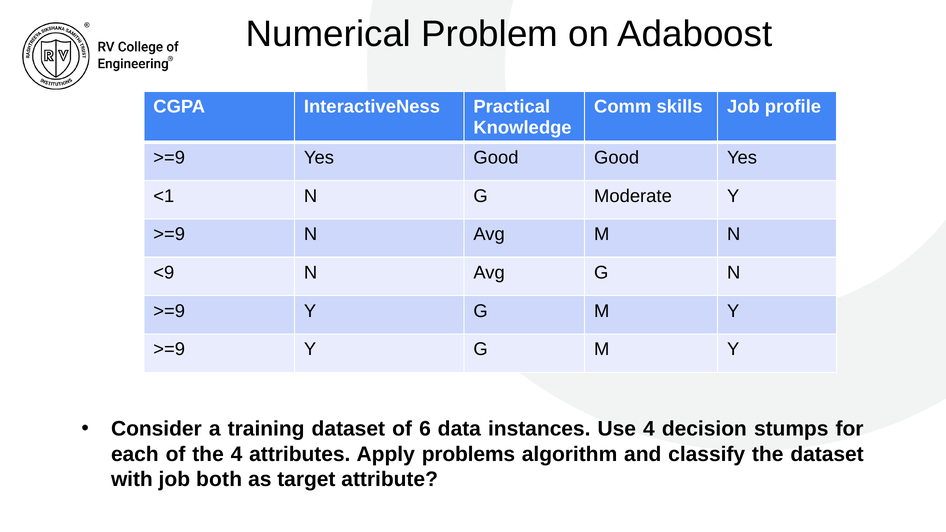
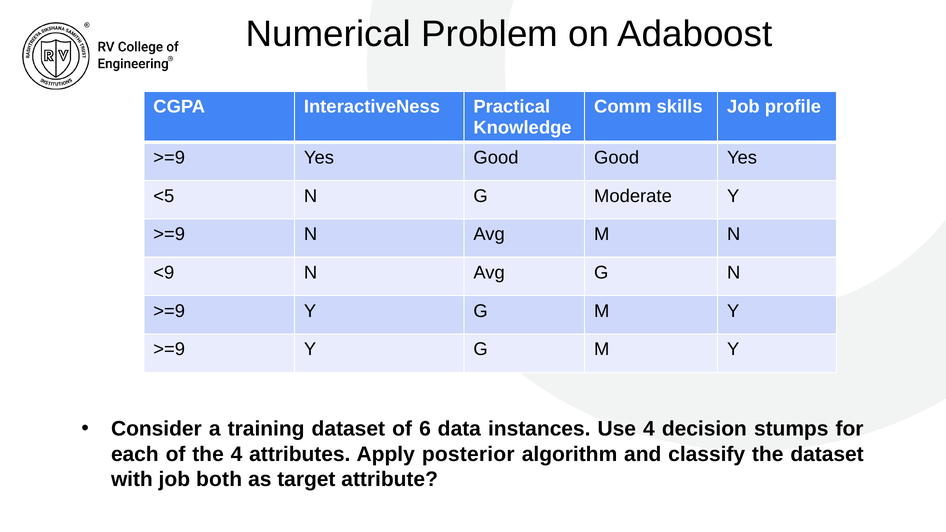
<1: <1 -> <5
problems: problems -> posterior
